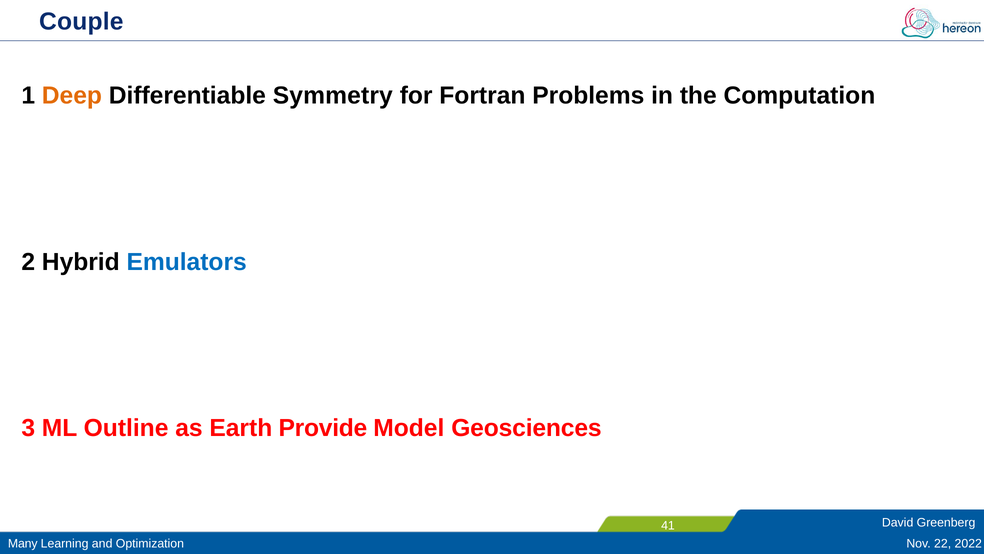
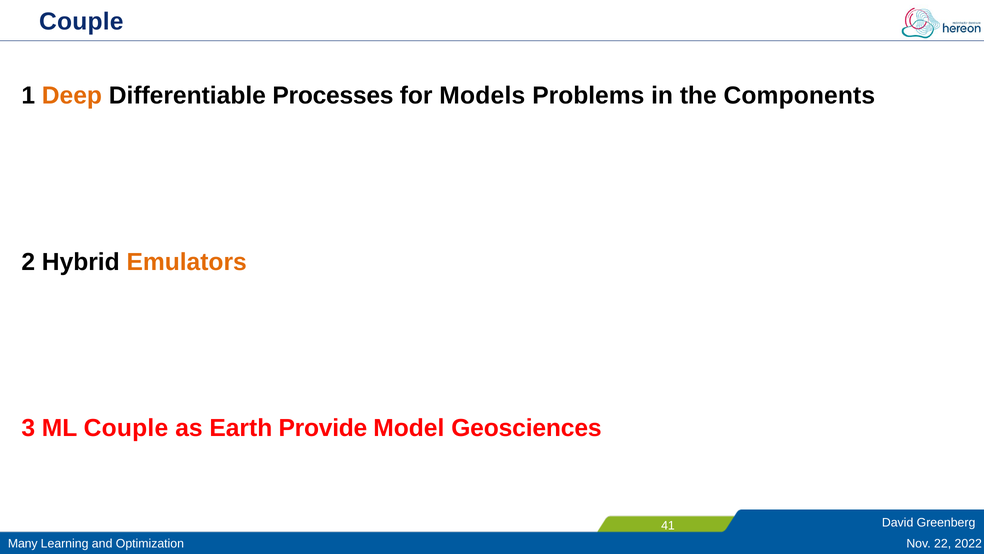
Symmetry: Symmetry -> Processes
Fortran: Fortran -> Models
Computation: Computation -> Components
Emulators colour: blue -> orange
ML Outline: Outline -> Couple
